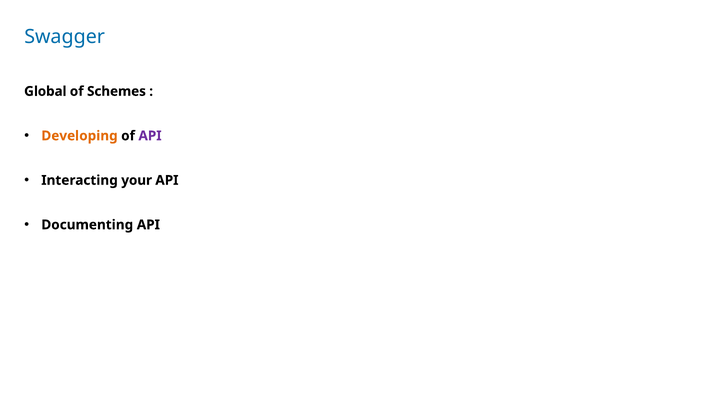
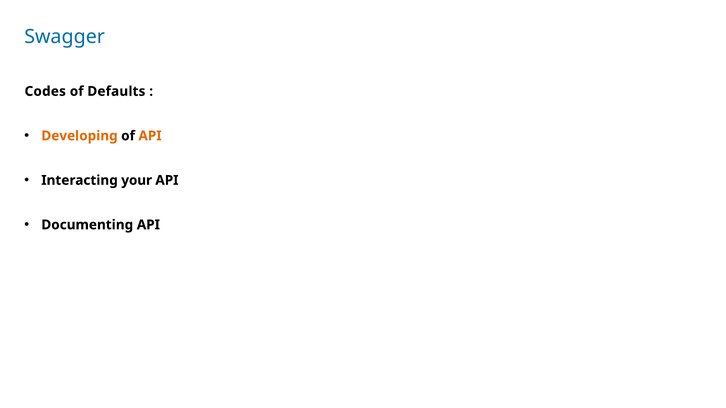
Global: Global -> Codes
Schemes: Schemes -> Defaults
API at (150, 136) colour: purple -> orange
